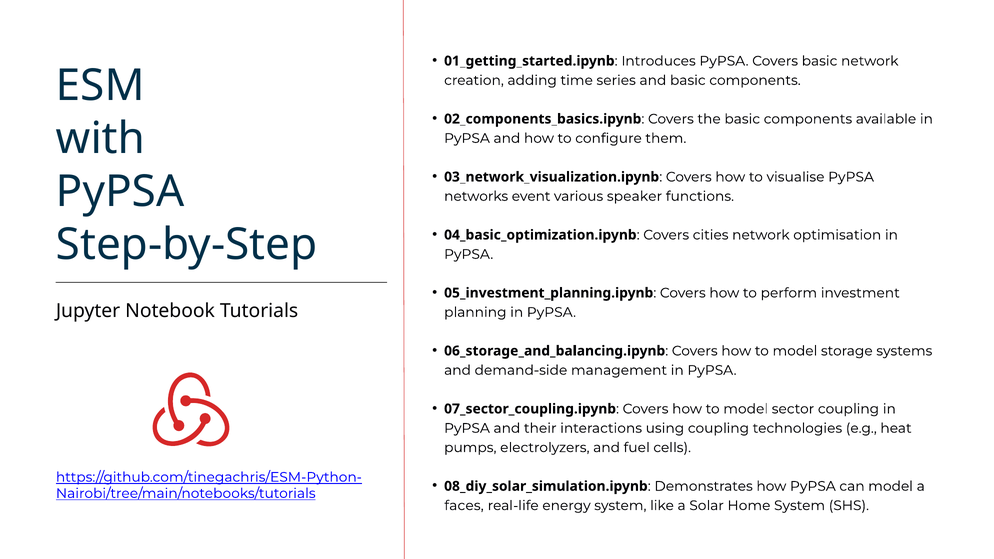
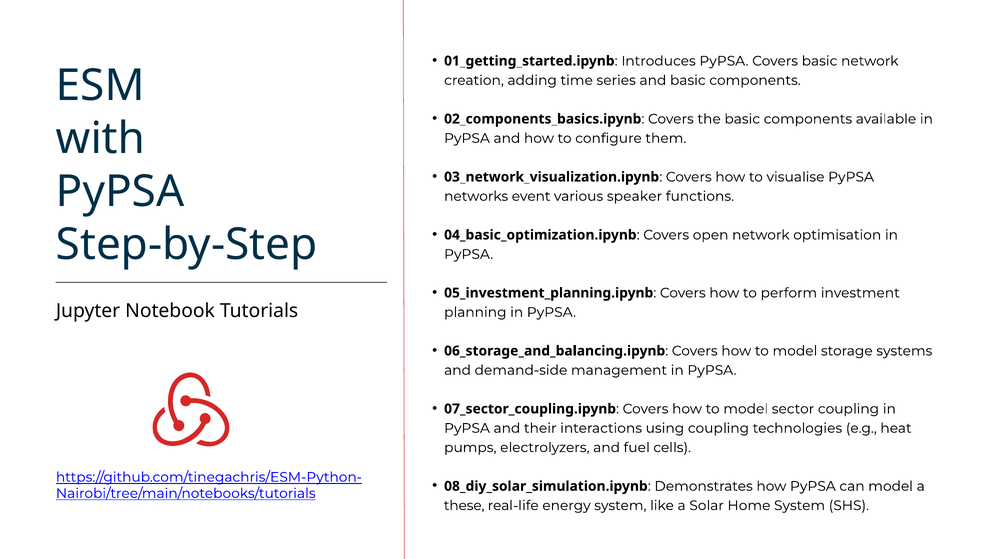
cities: cities -> open
faces: faces -> these
